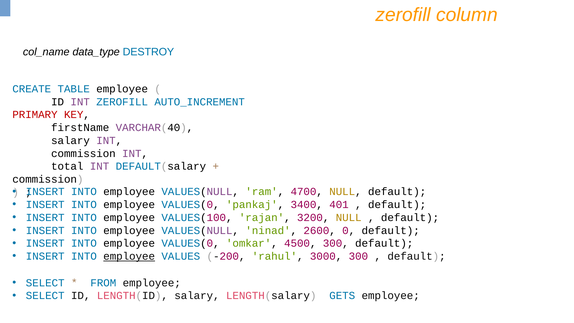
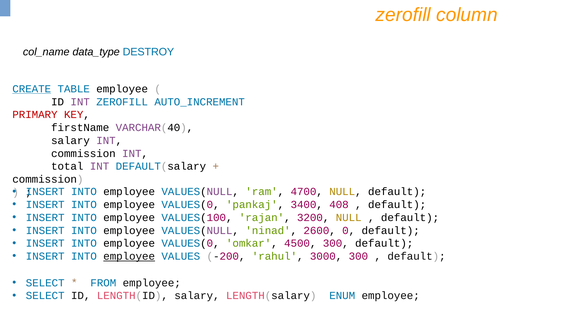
CREATE underline: none -> present
401: 401 -> 408
GETS: GETS -> ENUM
